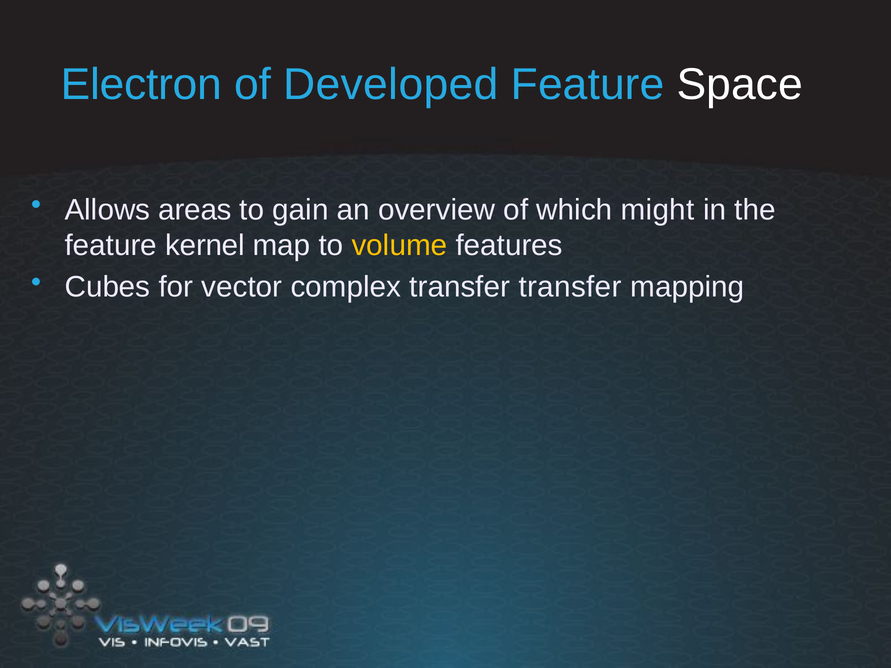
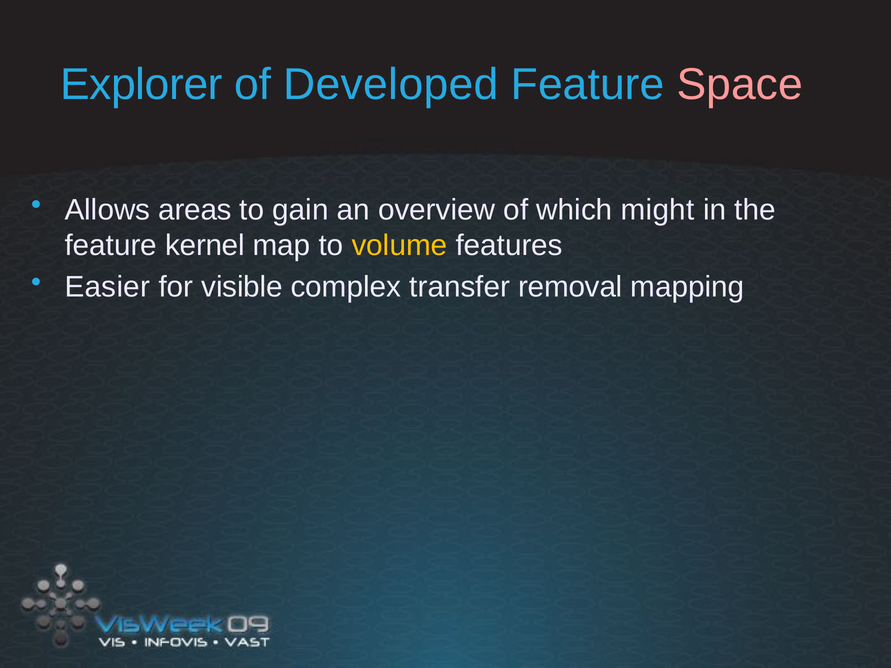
Electron: Electron -> Explorer
Space colour: white -> pink
Cubes: Cubes -> Easier
vector: vector -> visible
transfer transfer: transfer -> removal
